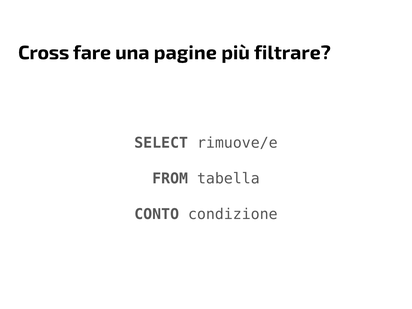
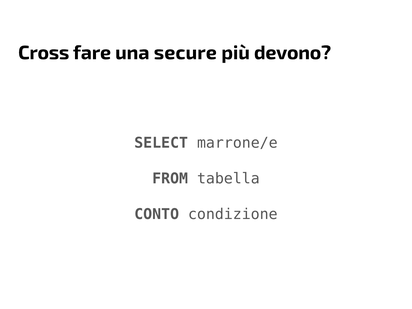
pagine: pagine -> secure
filtrare: filtrare -> devono
rimuove/e: rimuove/e -> marrone/e
